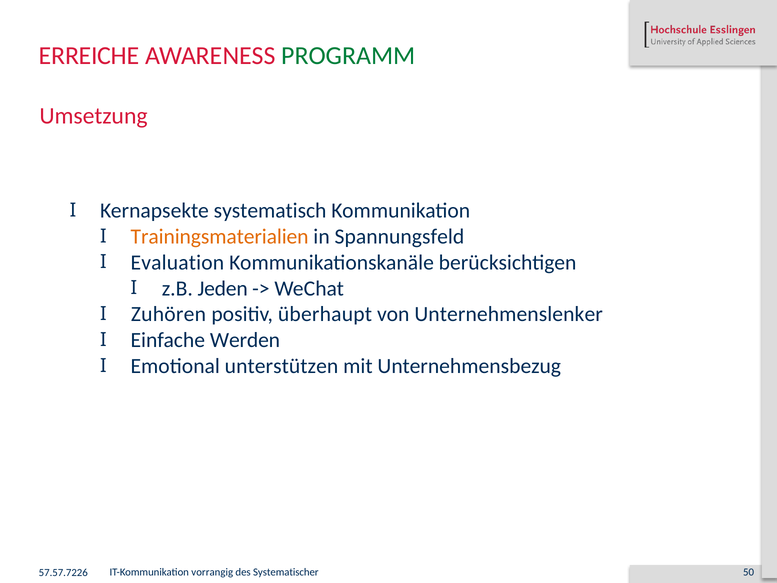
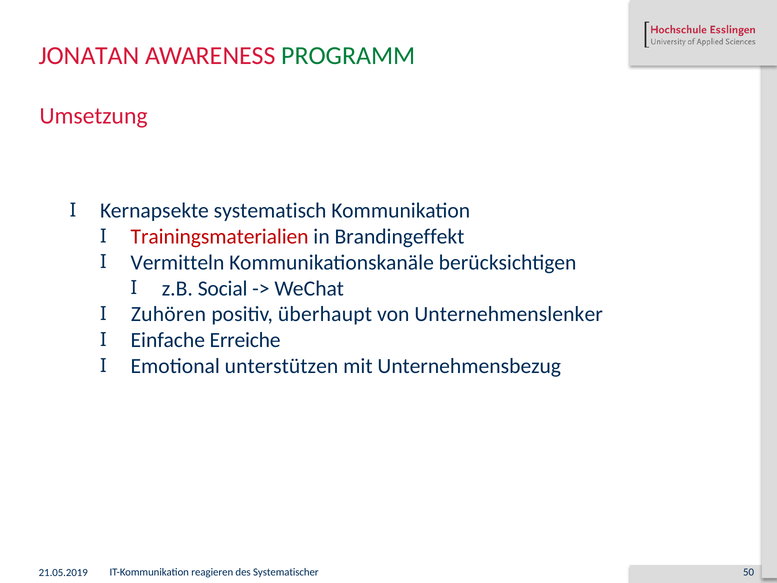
ERREICHE: ERREICHE -> JONATAN
Trainingsmaterialien colour: orange -> red
Spannungsfeld: Spannungsfeld -> Brandingeffekt
Evaluation: Evaluation -> Vermitteln
Jeden: Jeden -> Social
Werden: Werden -> Erreiche
57.57.7226: 57.57.7226 -> 21.05.2019
vorrangig: vorrangig -> reagieren
